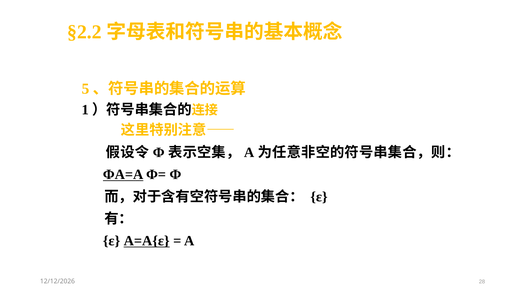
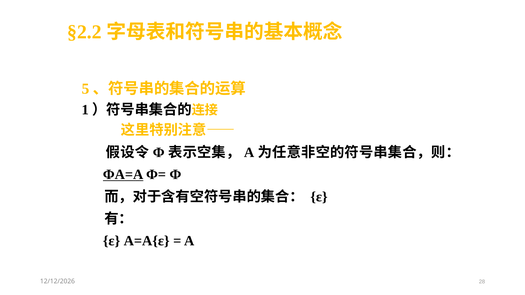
A=A{ε underline: present -> none
